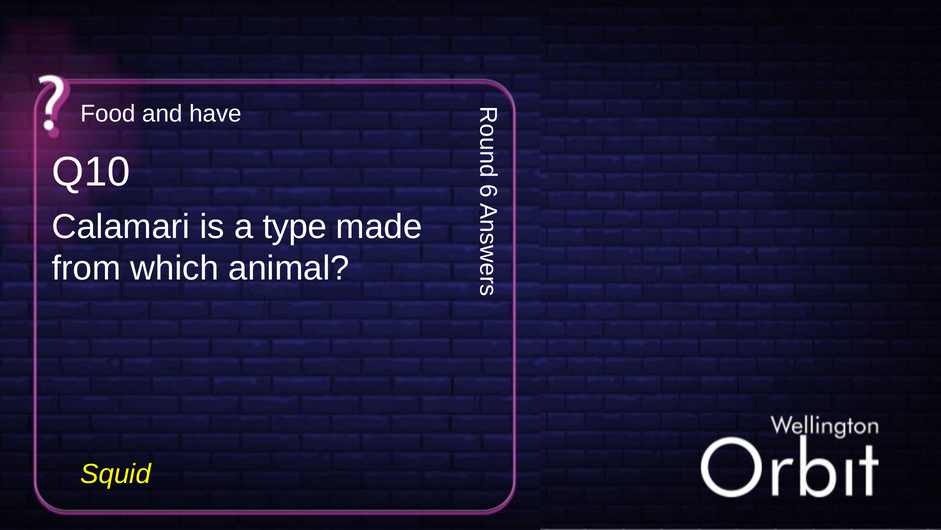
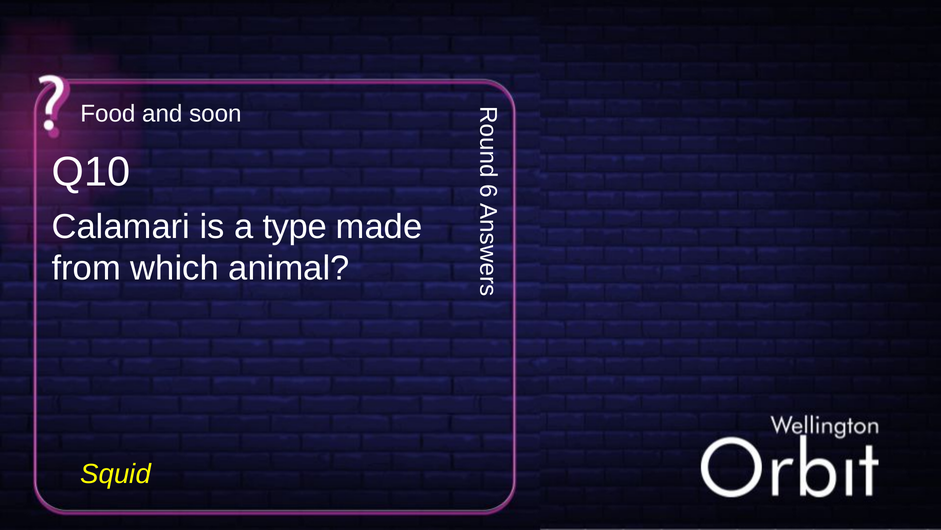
have: have -> soon
